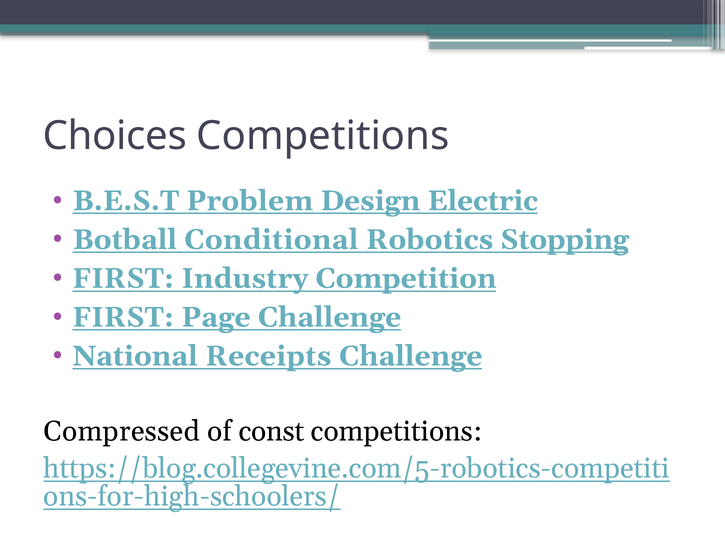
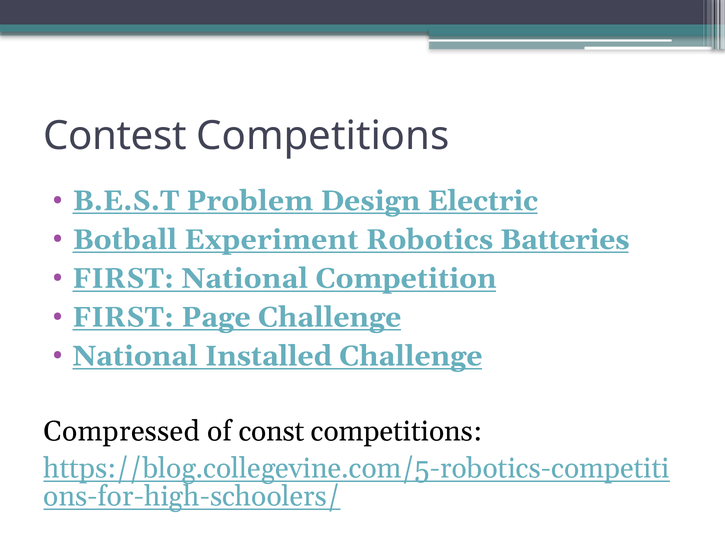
Choices: Choices -> Contest
Conditional: Conditional -> Experiment
Stopping: Stopping -> Batteries
FIRST Industry: Industry -> National
Receipts: Receipts -> Installed
